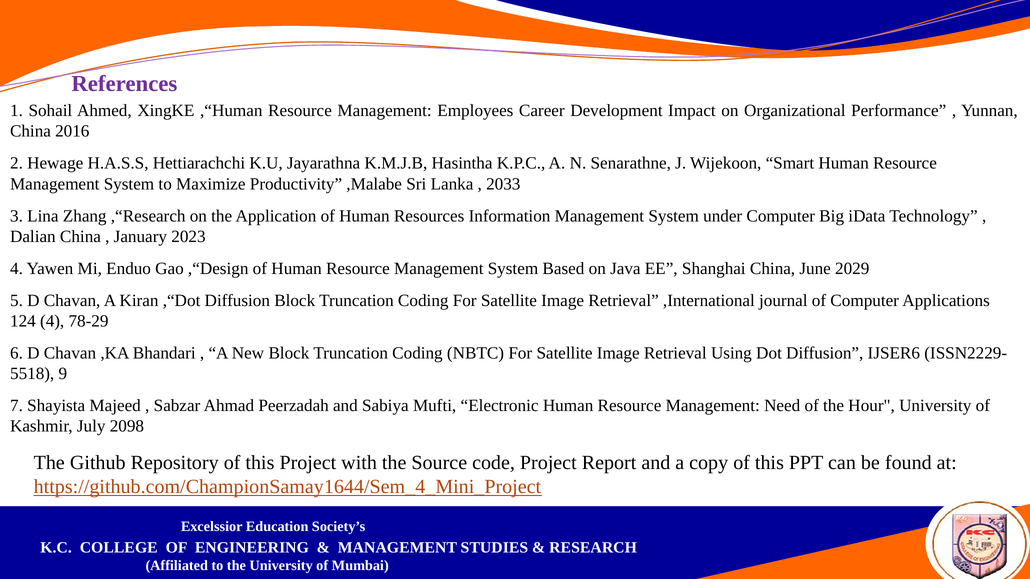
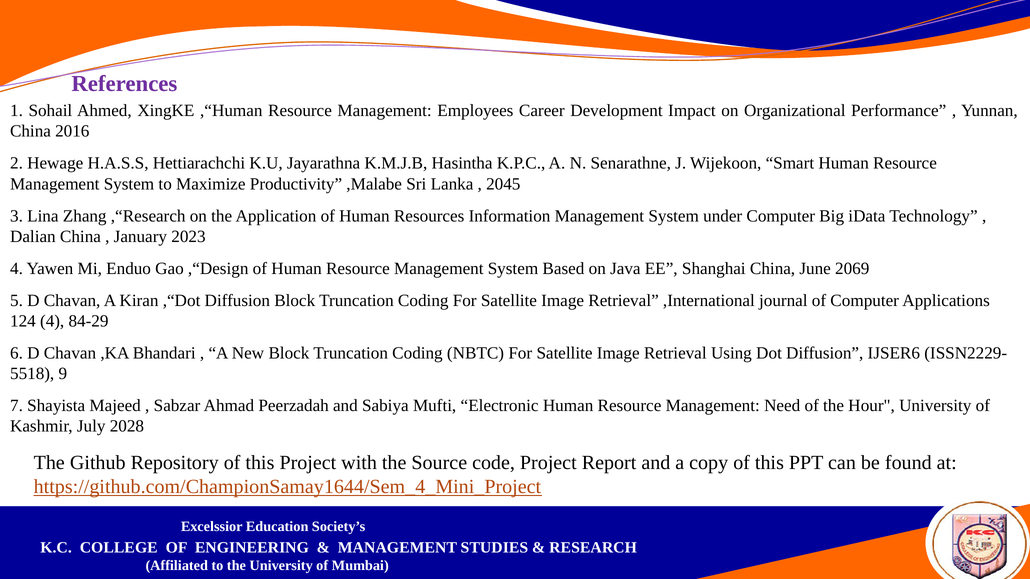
2033: 2033 -> 2045
2029: 2029 -> 2069
78-29: 78-29 -> 84-29
2098: 2098 -> 2028
